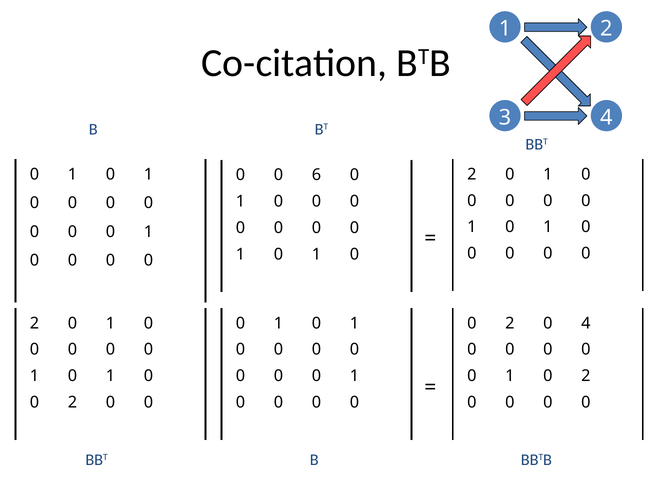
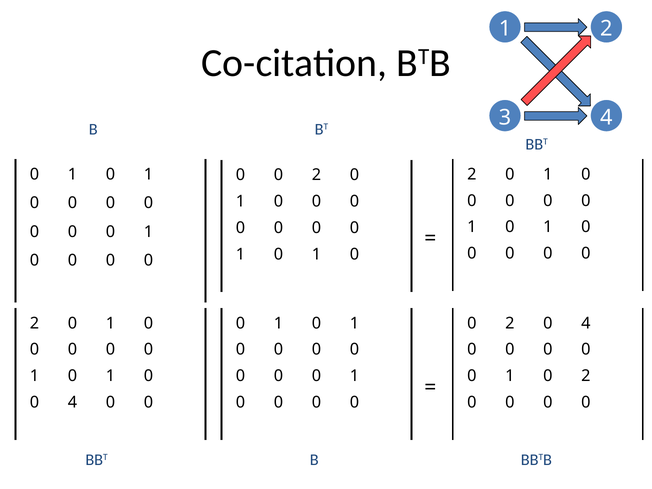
6 at (316, 175): 6 -> 2
2 at (72, 403): 2 -> 4
